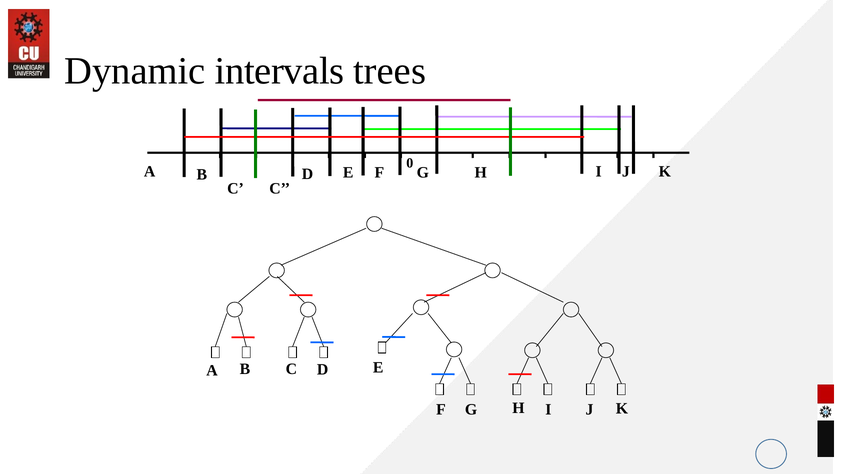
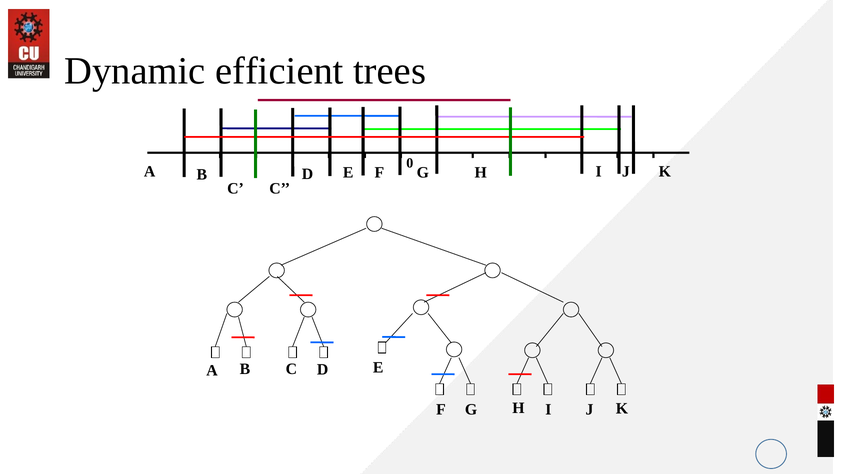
intervals: intervals -> efficient
